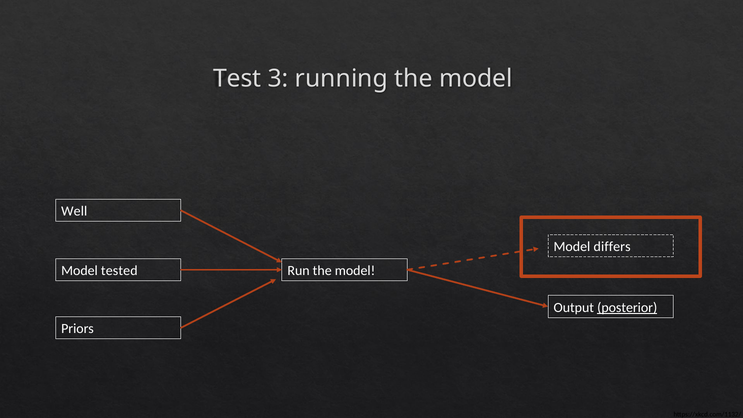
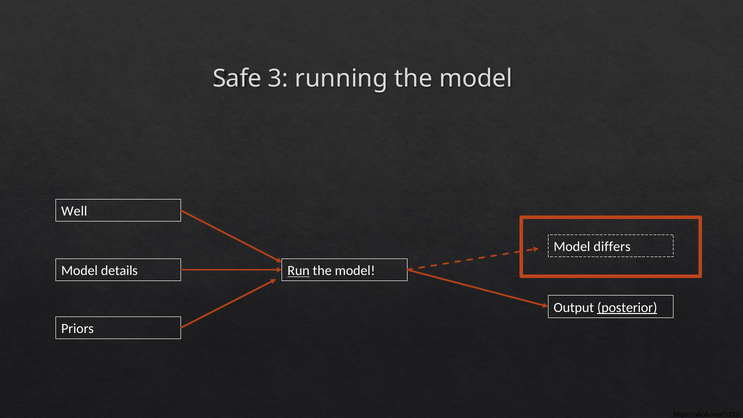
Test: Test -> Safe
tested: tested -> details
Run underline: none -> present
